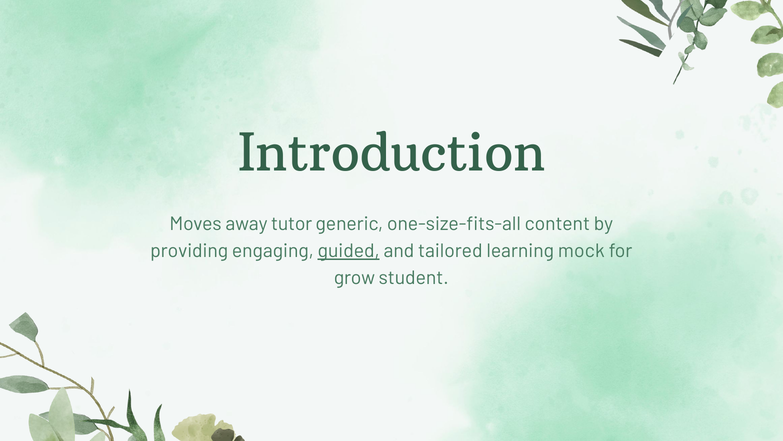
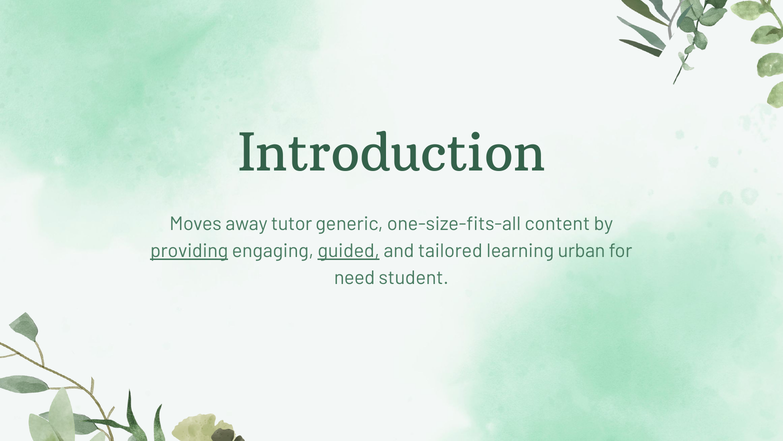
providing underline: none -> present
mock: mock -> urban
grow: grow -> need
